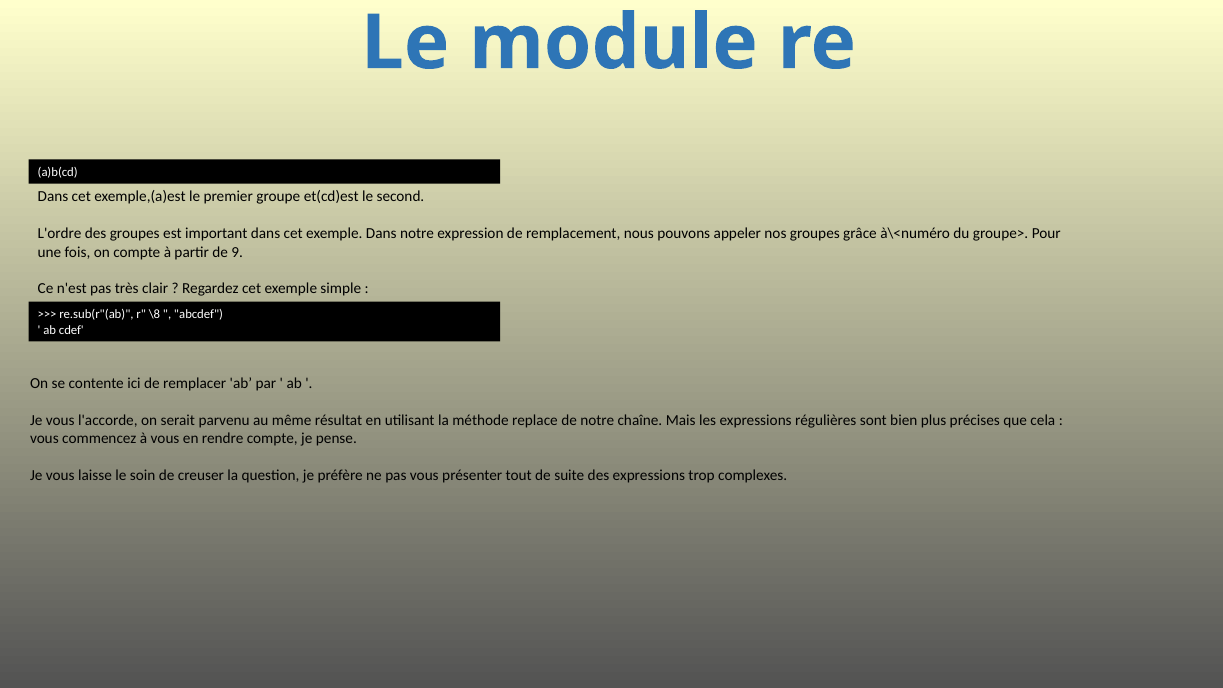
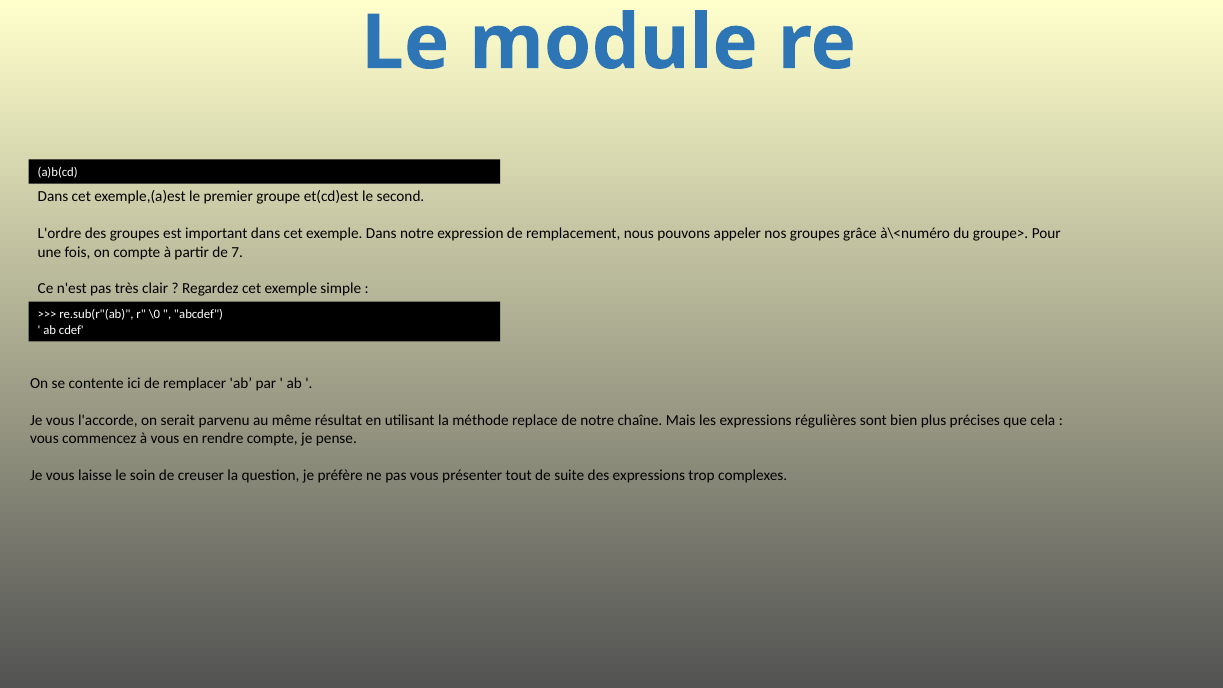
9: 9 -> 7
\8: \8 -> \0
